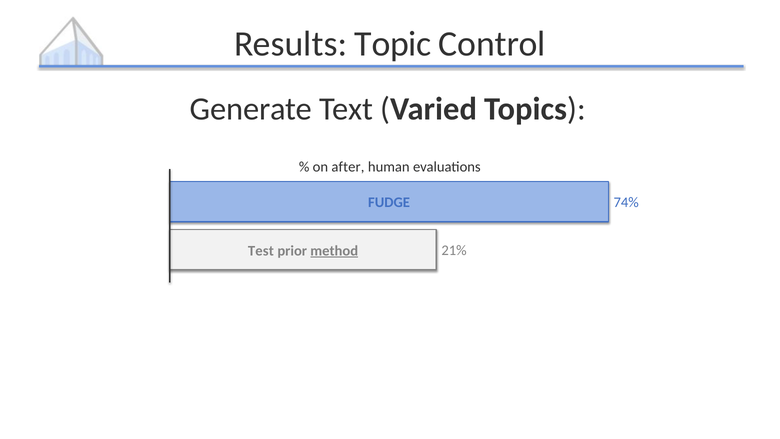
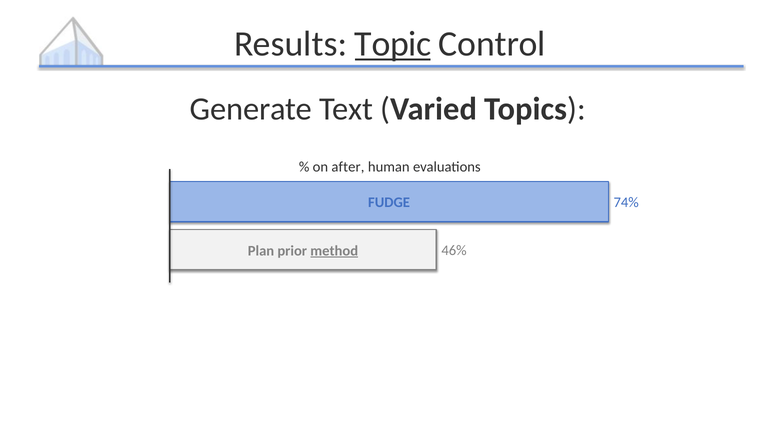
Topic underline: none -> present
21%: 21% -> 46%
Test: Test -> Plan
